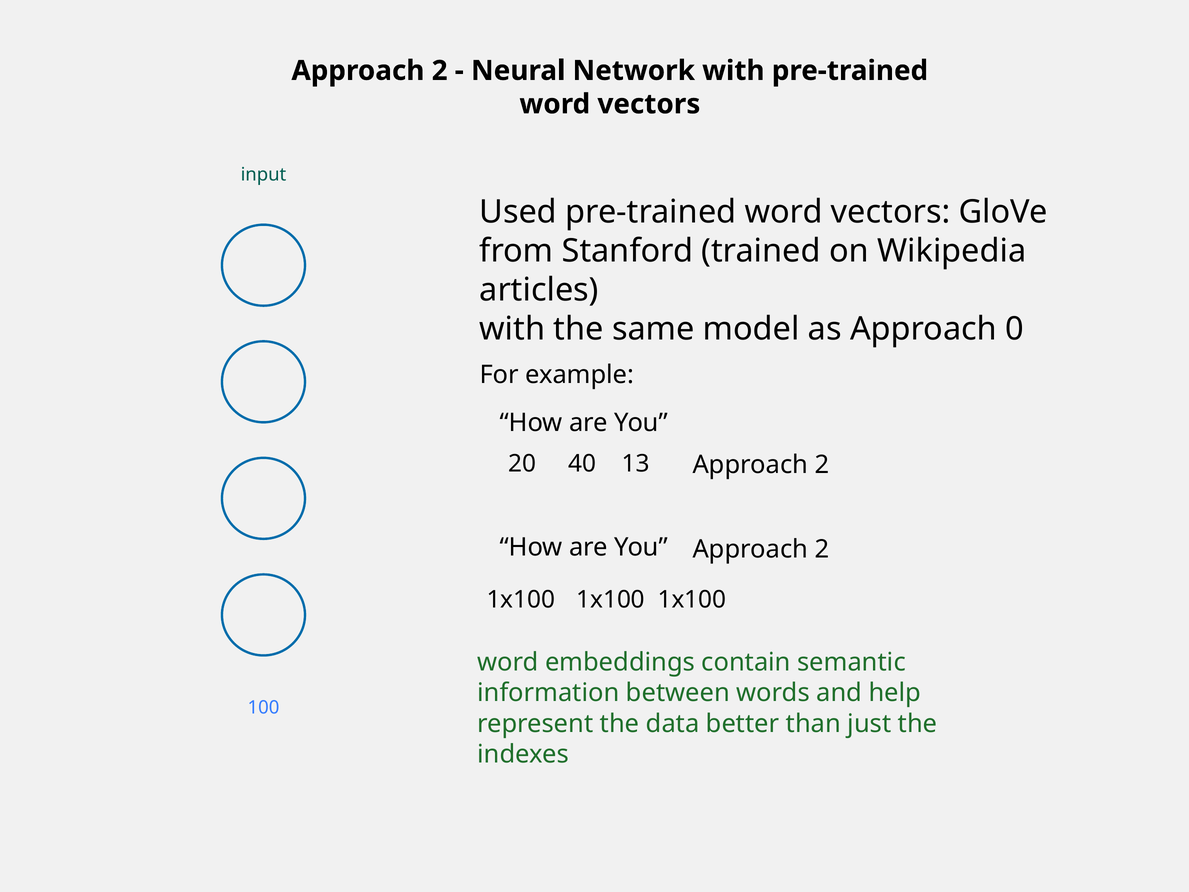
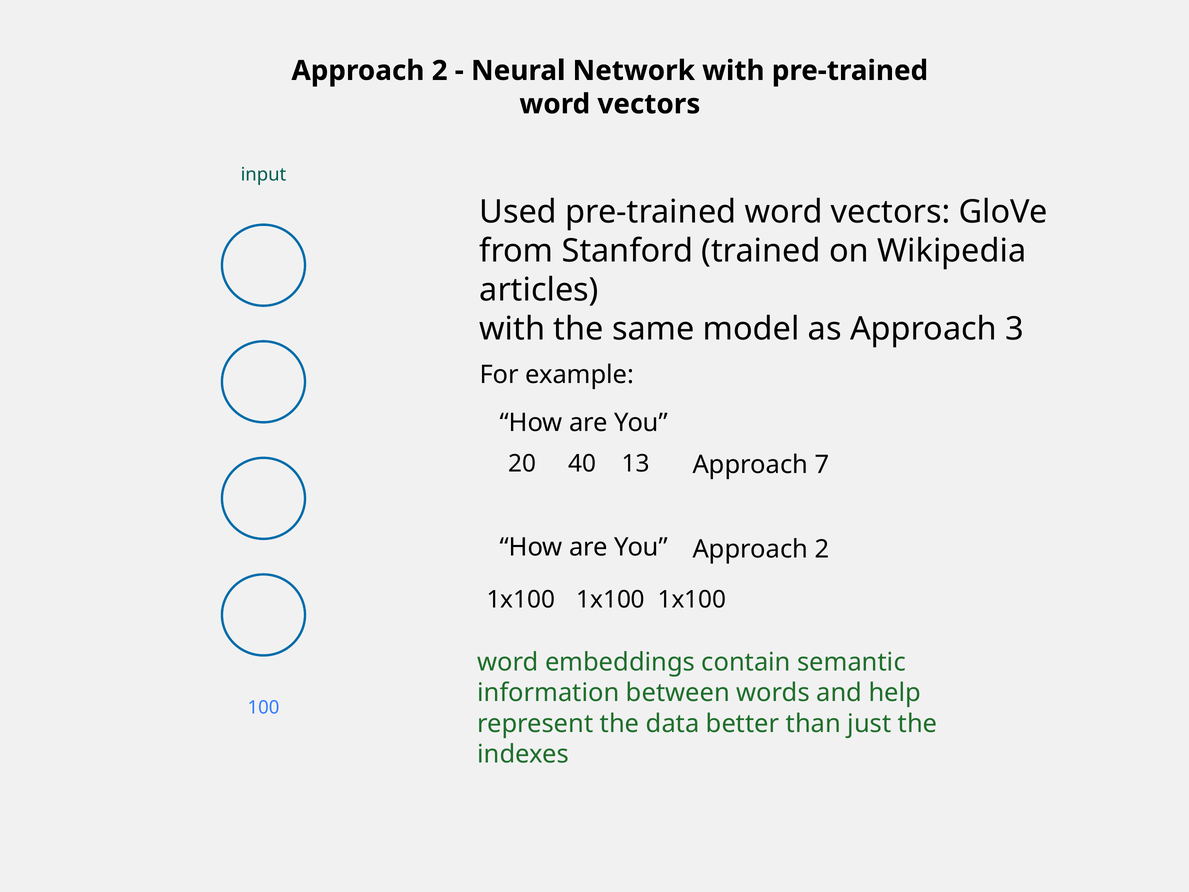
0: 0 -> 3
2 at (822, 465): 2 -> 7
